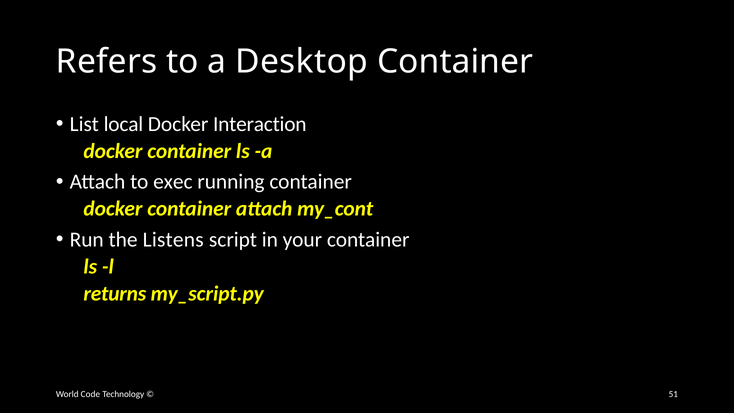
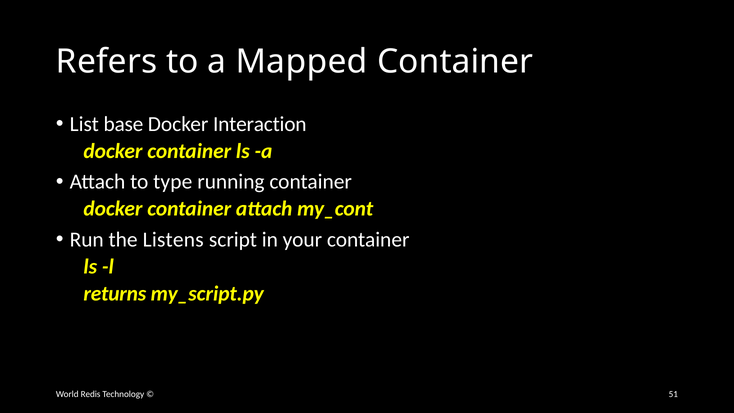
Desktop: Desktop -> Mapped
local: local -> base
exec: exec -> type
Code: Code -> Redis
